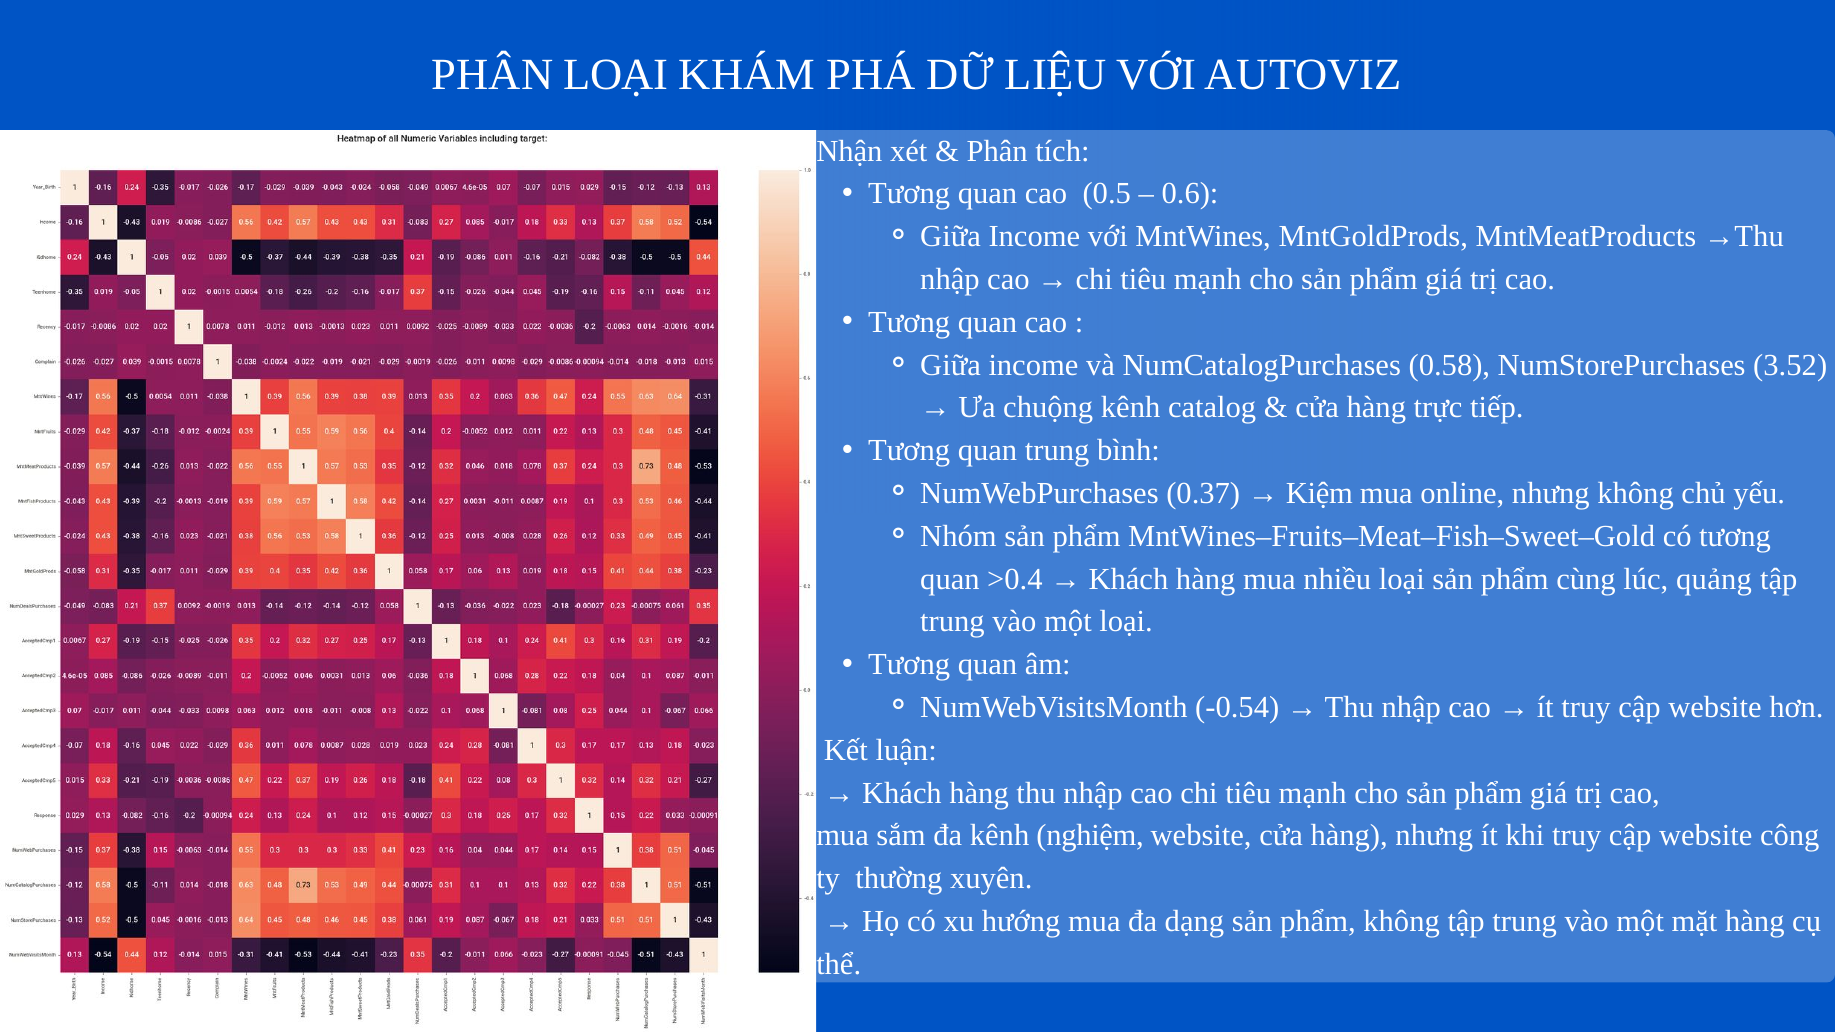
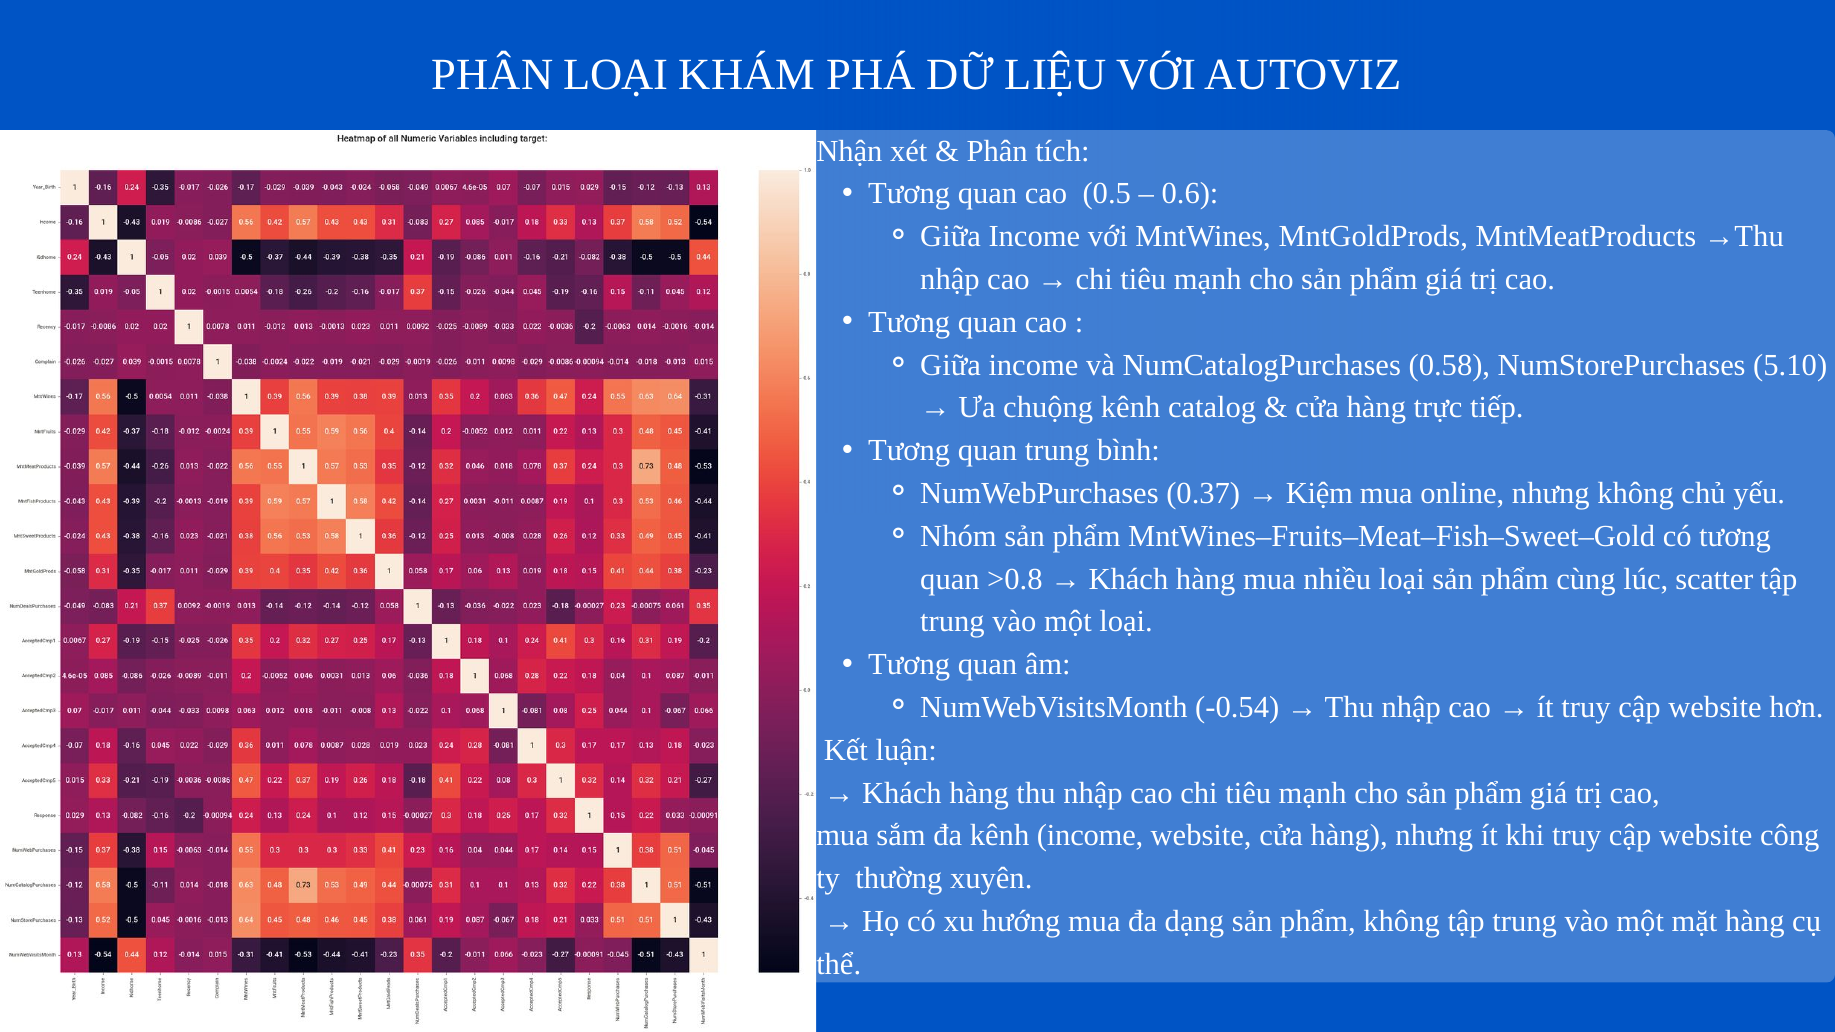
3.52: 3.52 -> 5.10
>0.4: >0.4 -> >0.8
quảng: quảng -> scatter
kênh nghiệm: nghiệm -> income
